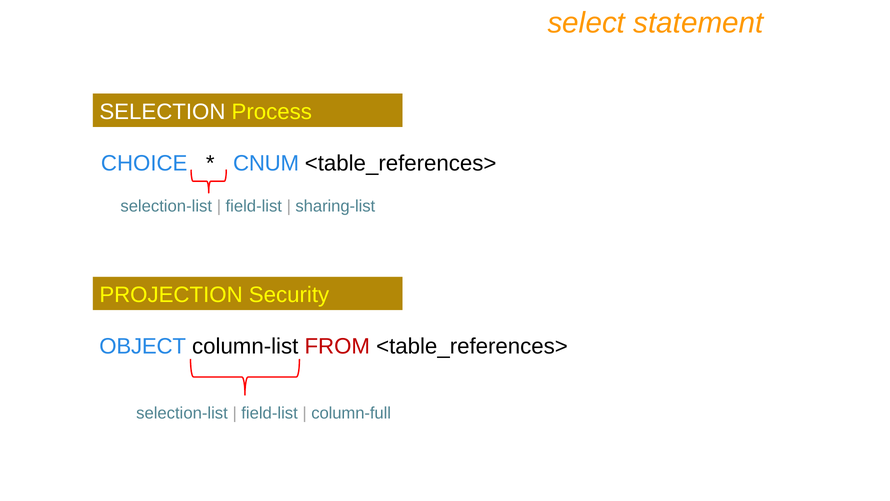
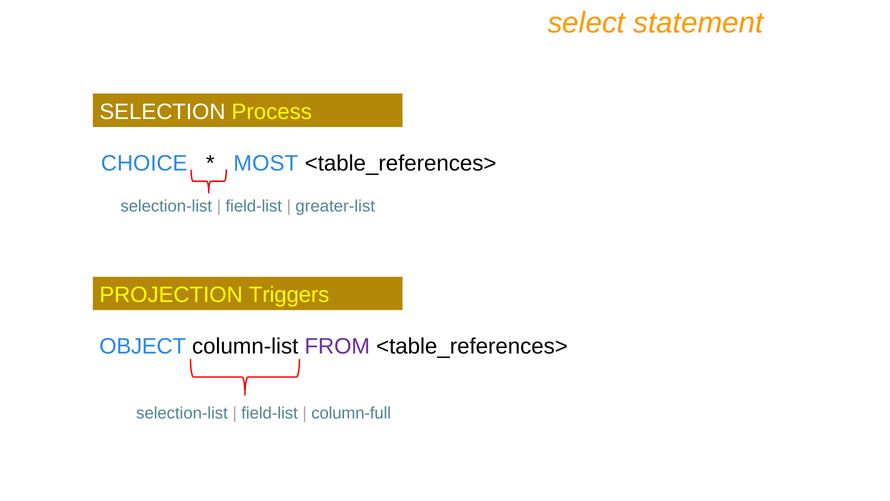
CNUM: CNUM -> MOST
sharing-list: sharing-list -> greater-list
Security: Security -> Triggers
FROM colour: red -> purple
